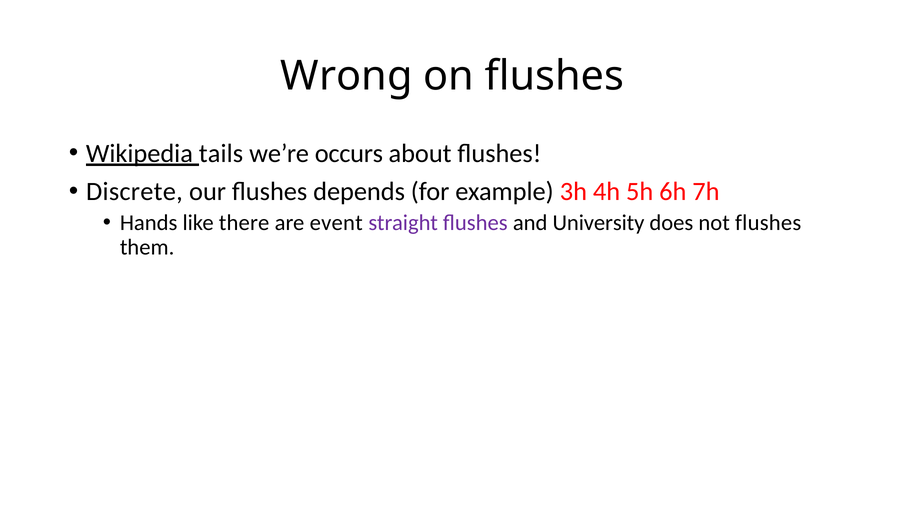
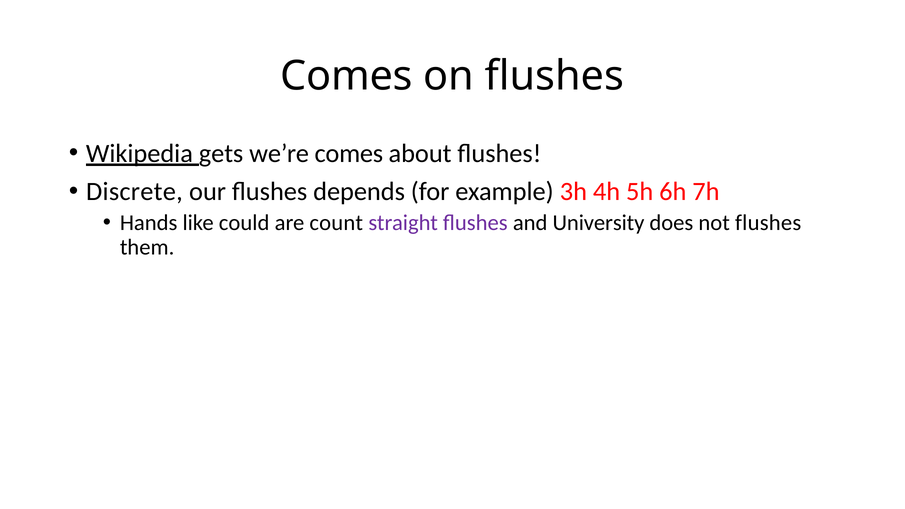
Wrong at (346, 76): Wrong -> Comes
tails: tails -> gets
we’re occurs: occurs -> comes
there: there -> could
event: event -> count
